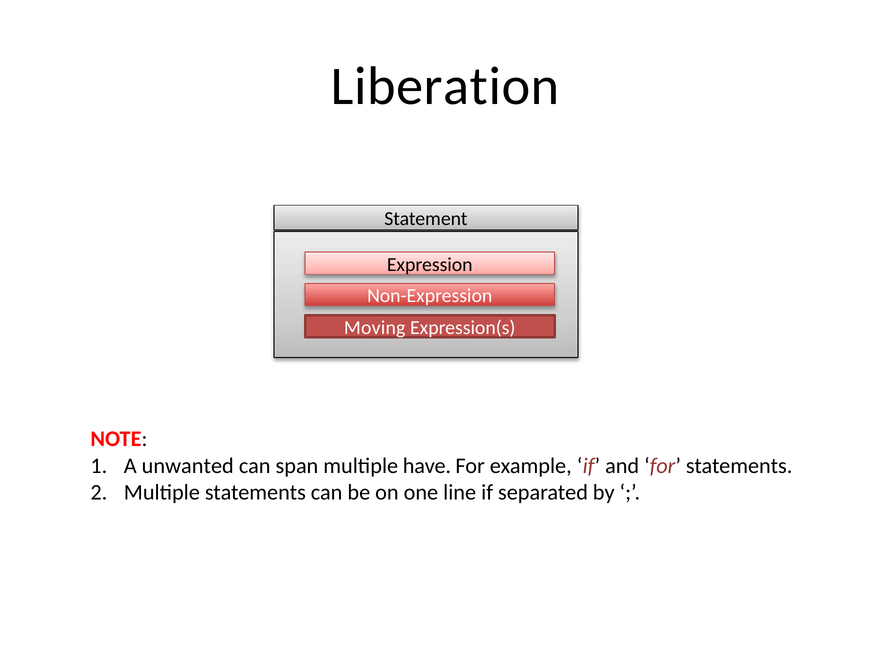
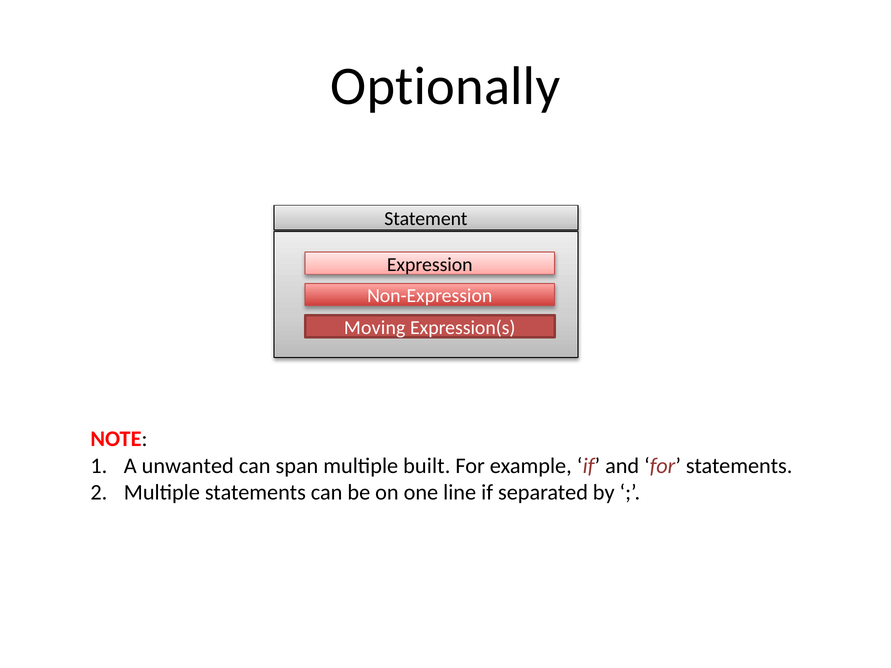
Liberation: Liberation -> Optionally
have: have -> built
